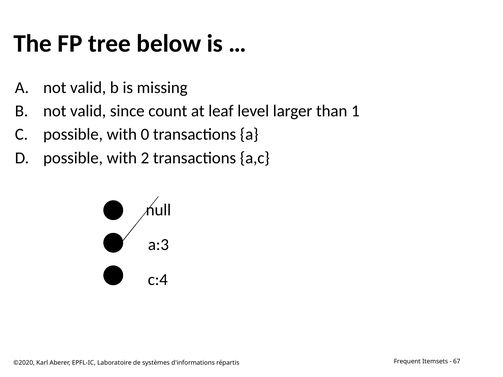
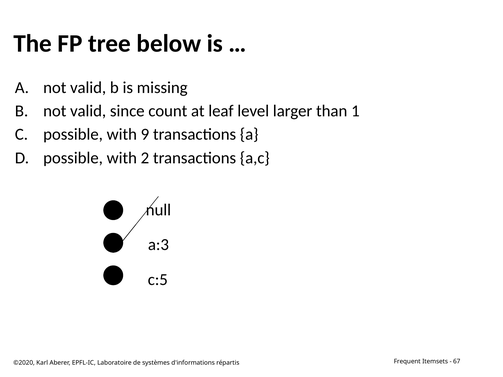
0: 0 -> 9
c:4: c:4 -> c:5
